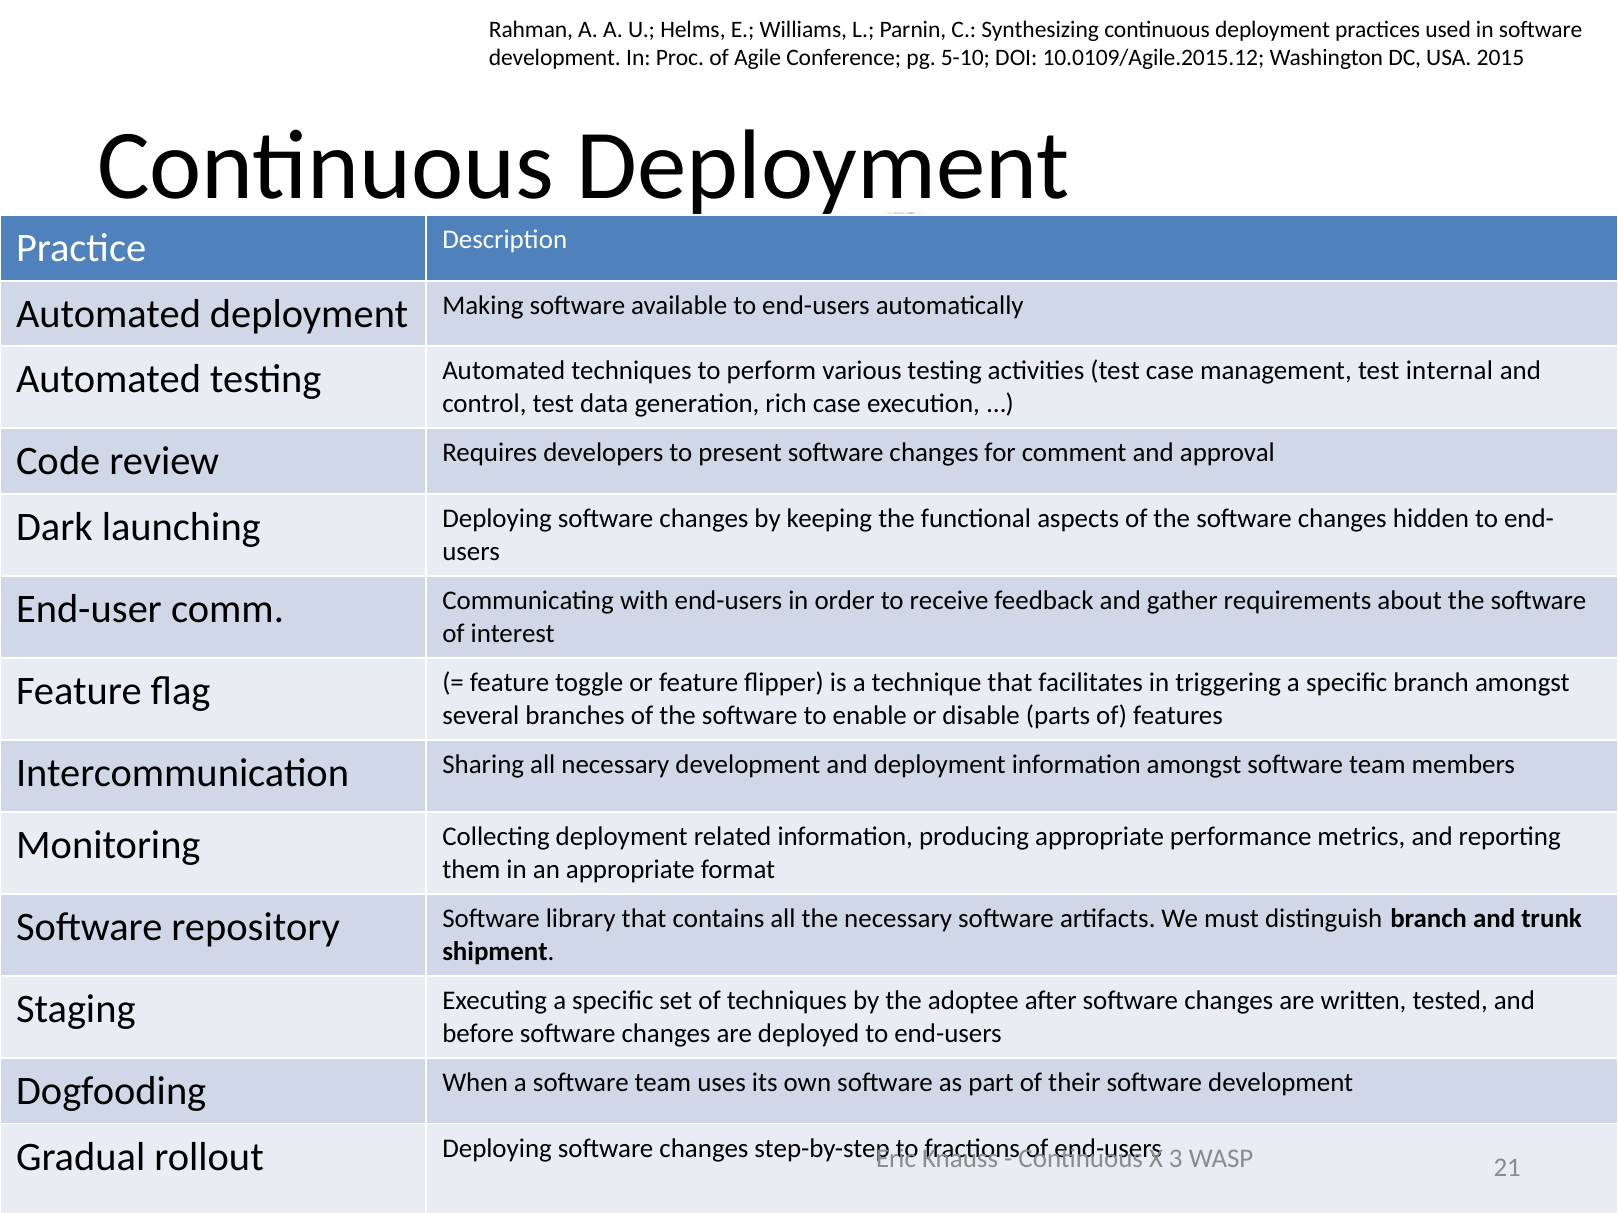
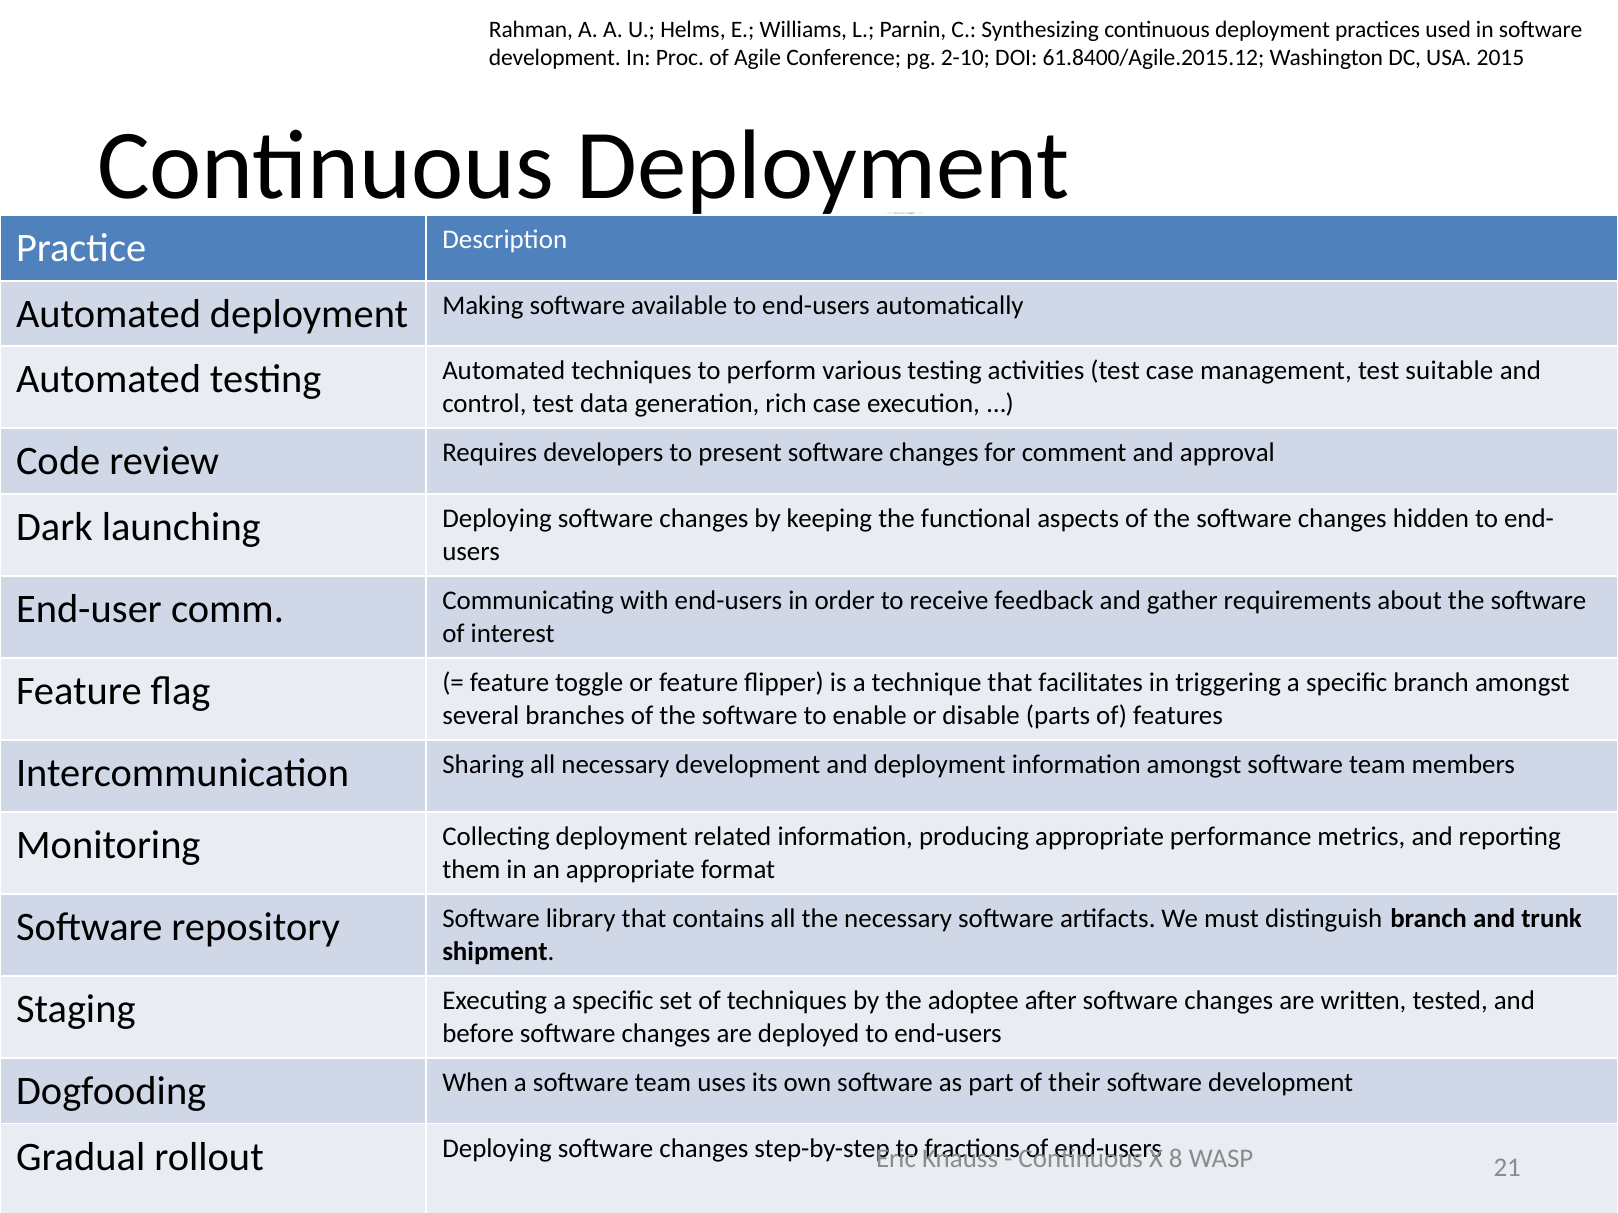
5-10: 5-10 -> 2-10
10.0109/Agile.2015.12: 10.0109/Agile.2015.12 -> 61.8400/Agile.2015.12
internal: internal -> suitable
3: 3 -> 8
